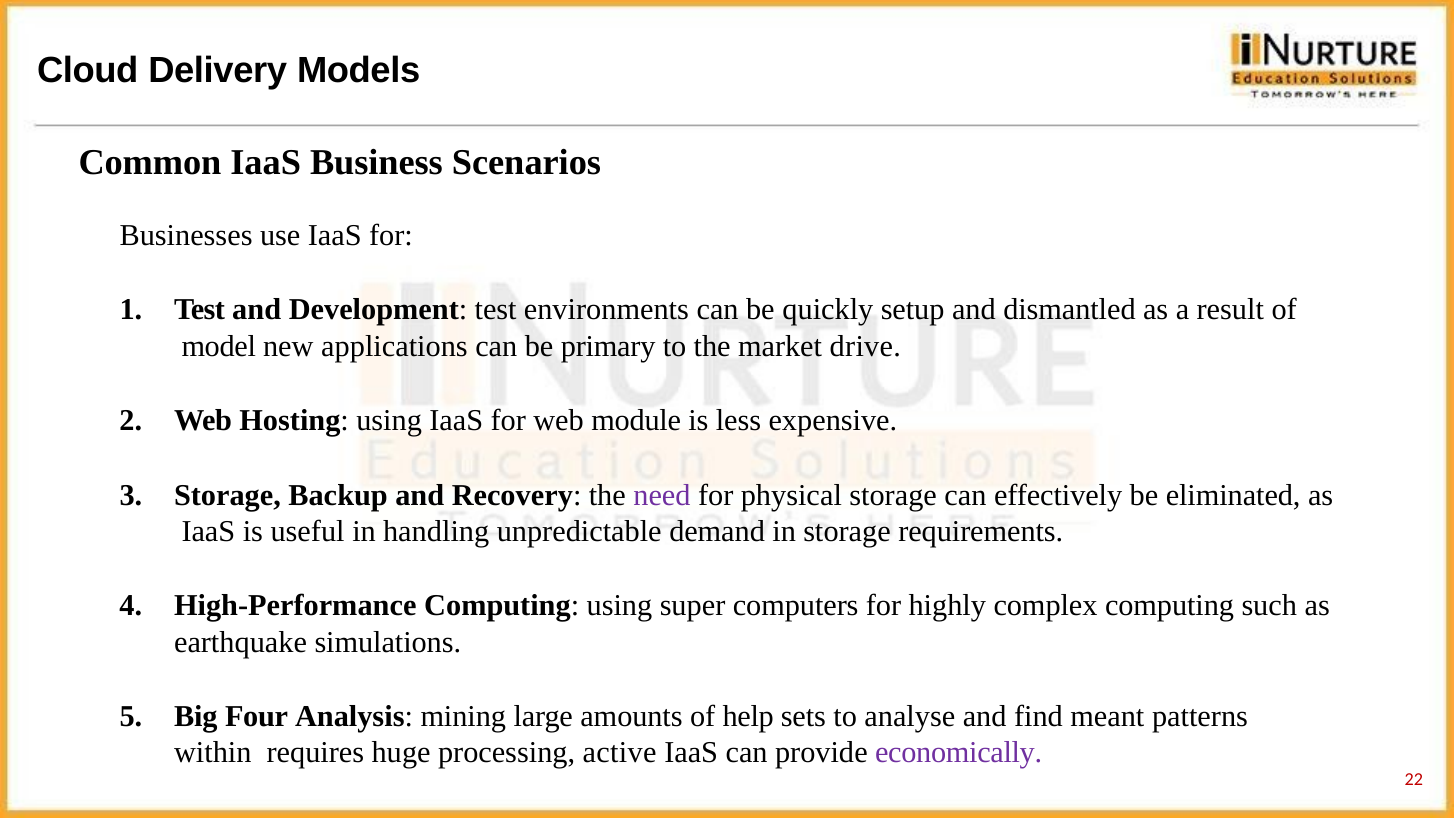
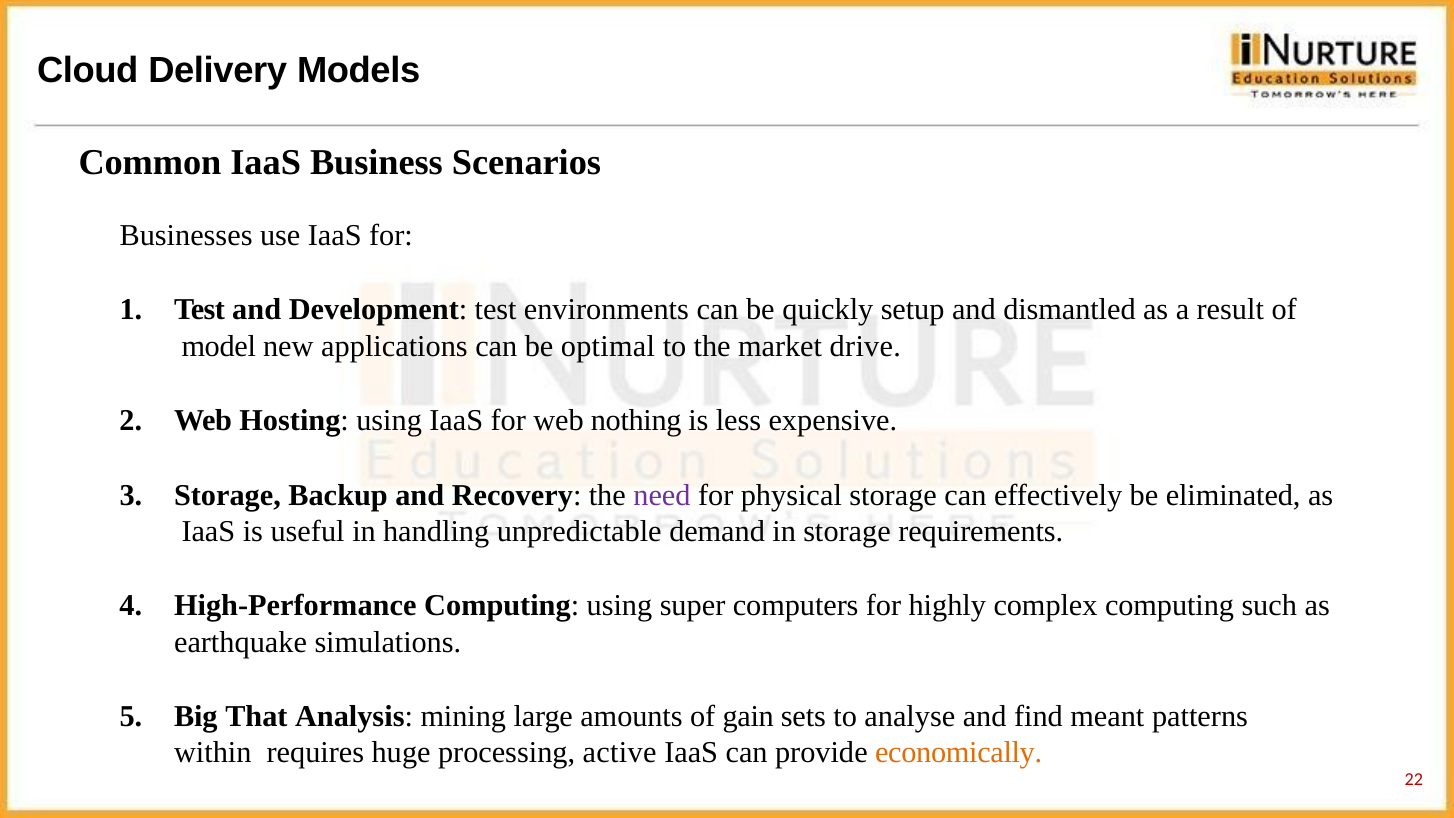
primary: primary -> optimal
module: module -> nothing
Four: Four -> That
help: help -> gain
economically colour: purple -> orange
